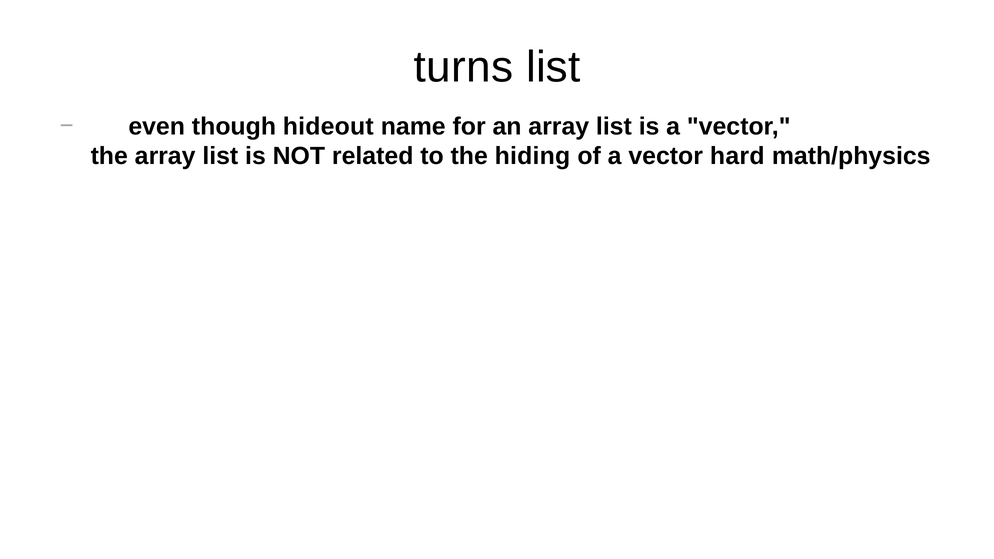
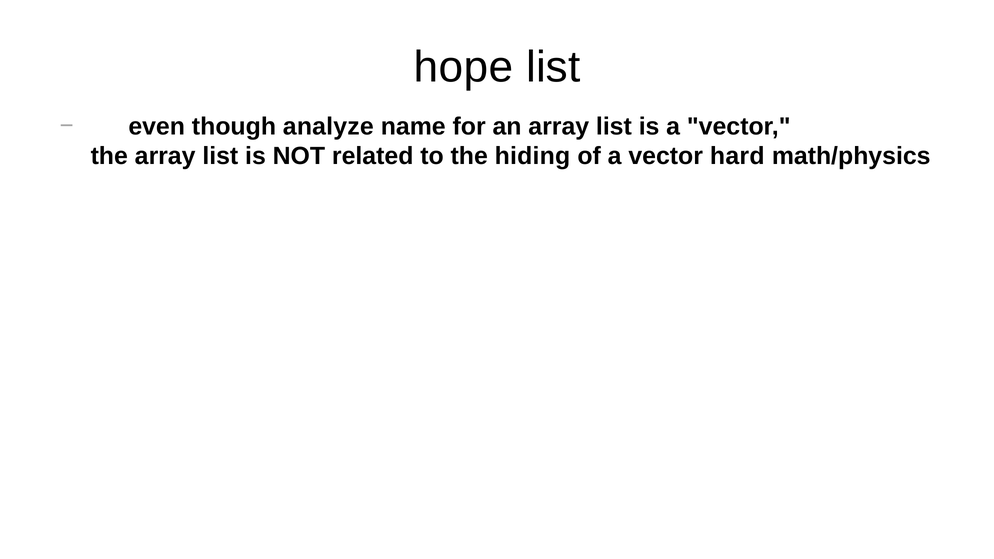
turns: turns -> hope
hideout: hideout -> analyze
